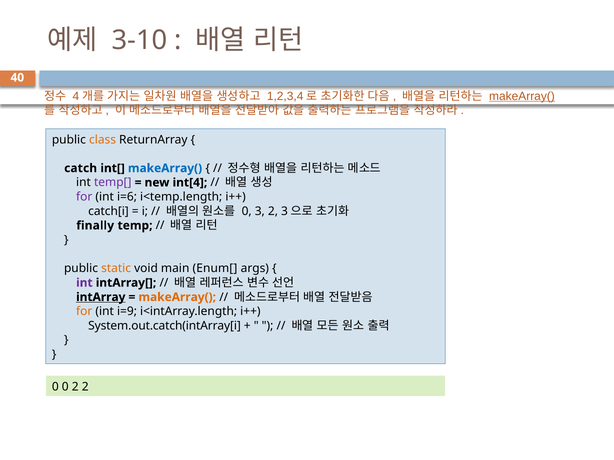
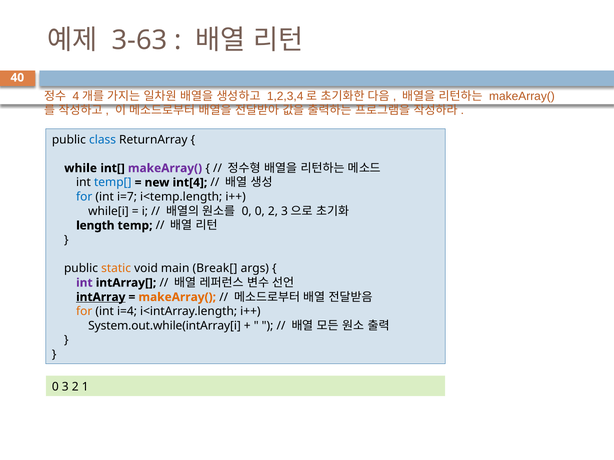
3-10: 3-10 -> 3-63
makeArray( at (522, 96) underline: present -> none
class colour: orange -> blue
catch: catch -> while
makeArray( at (165, 168) colour: blue -> purple
temp[ colour: purple -> blue
for at (84, 197) colour: purple -> blue
i=6: i=6 -> i=7
catch[i: catch[i -> while[i
0 3: 3 -> 0
finally: finally -> length
Enum[: Enum[ -> Break[
i=9: i=9 -> i=4
System.out.catch(intArray[i: System.out.catch(intArray[i -> System.out.while(intArray[i
0 0: 0 -> 3
2 2: 2 -> 1
